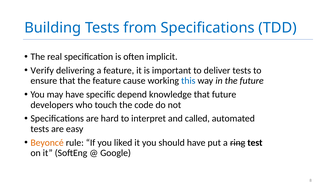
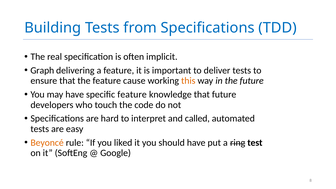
Verify: Verify -> Graph
this colour: blue -> orange
specific depend: depend -> feature
